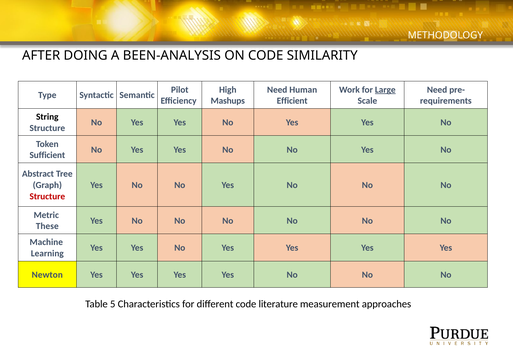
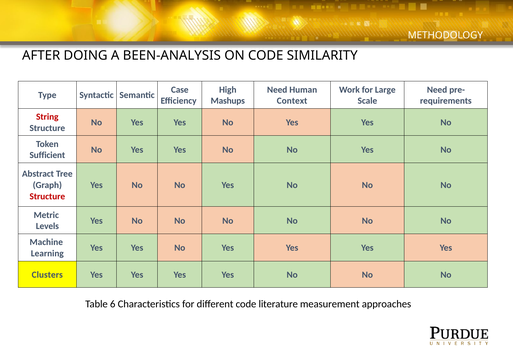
Pilot: Pilot -> Case
Large underline: present -> none
Efficient: Efficient -> Context
String colour: black -> red
These: These -> Levels
Newton: Newton -> Clusters
5: 5 -> 6
